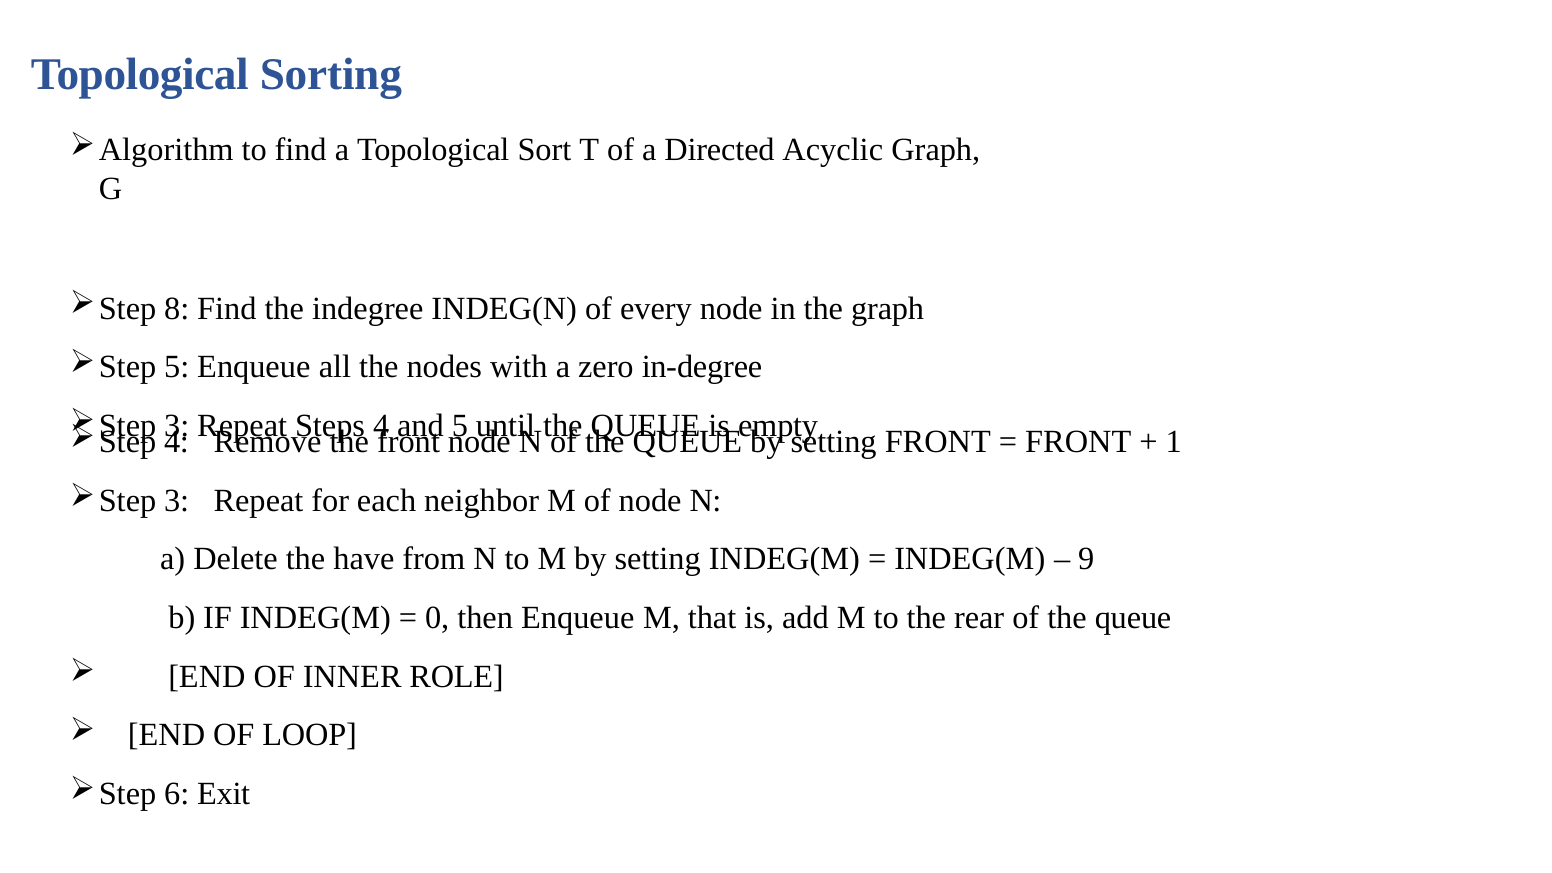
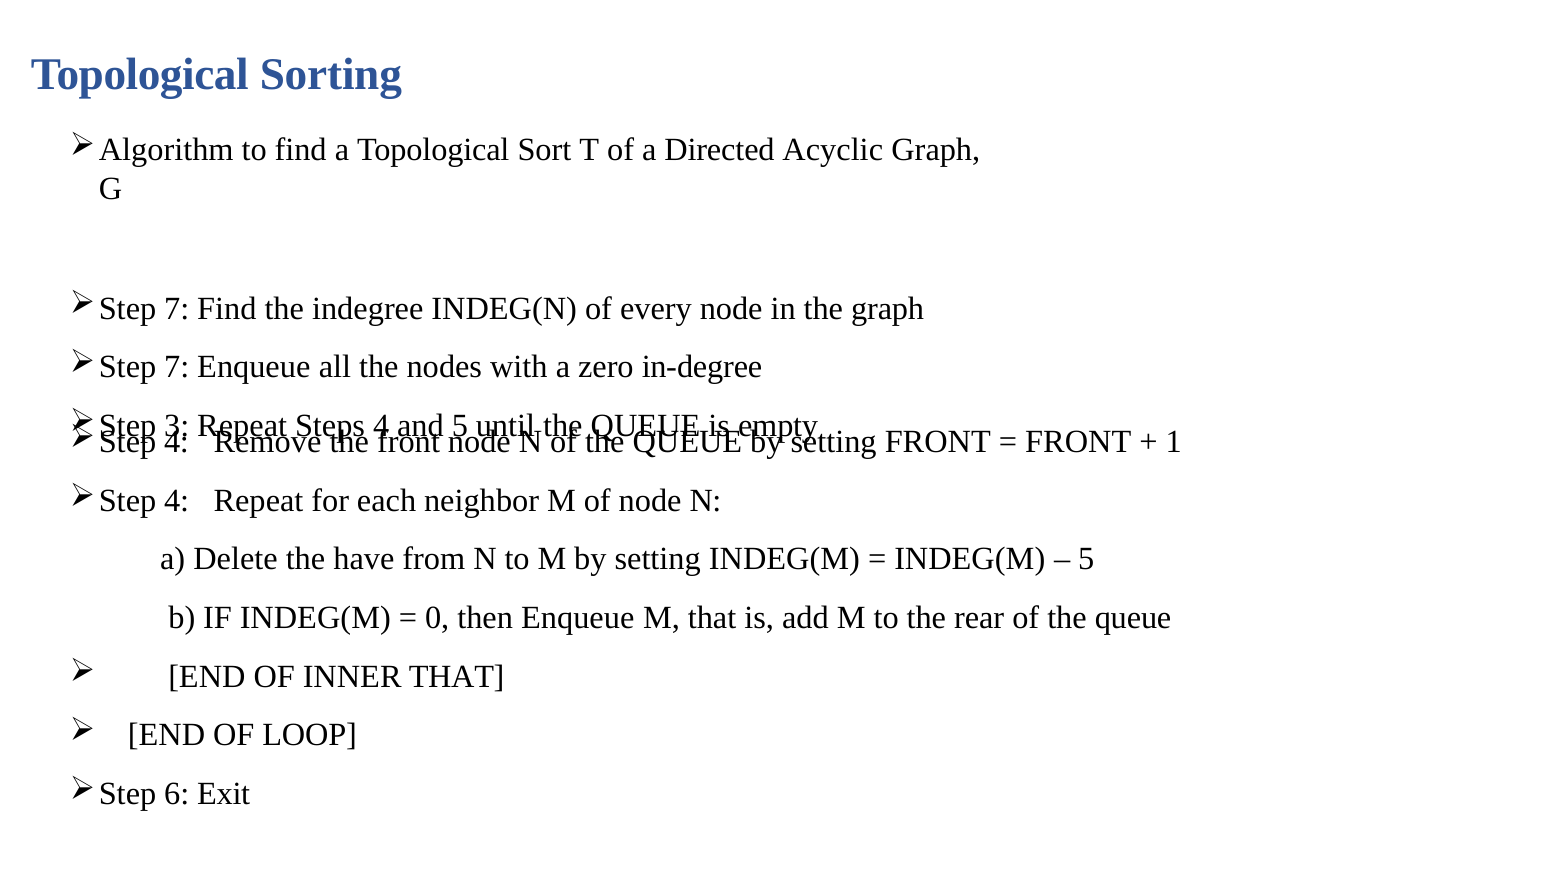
8 at (177, 308): 8 -> 7
5 at (177, 367): 5 -> 7
3 at (177, 501): 3 -> 4
9 at (1086, 559): 9 -> 5
INNER ROLE: ROLE -> THAT
